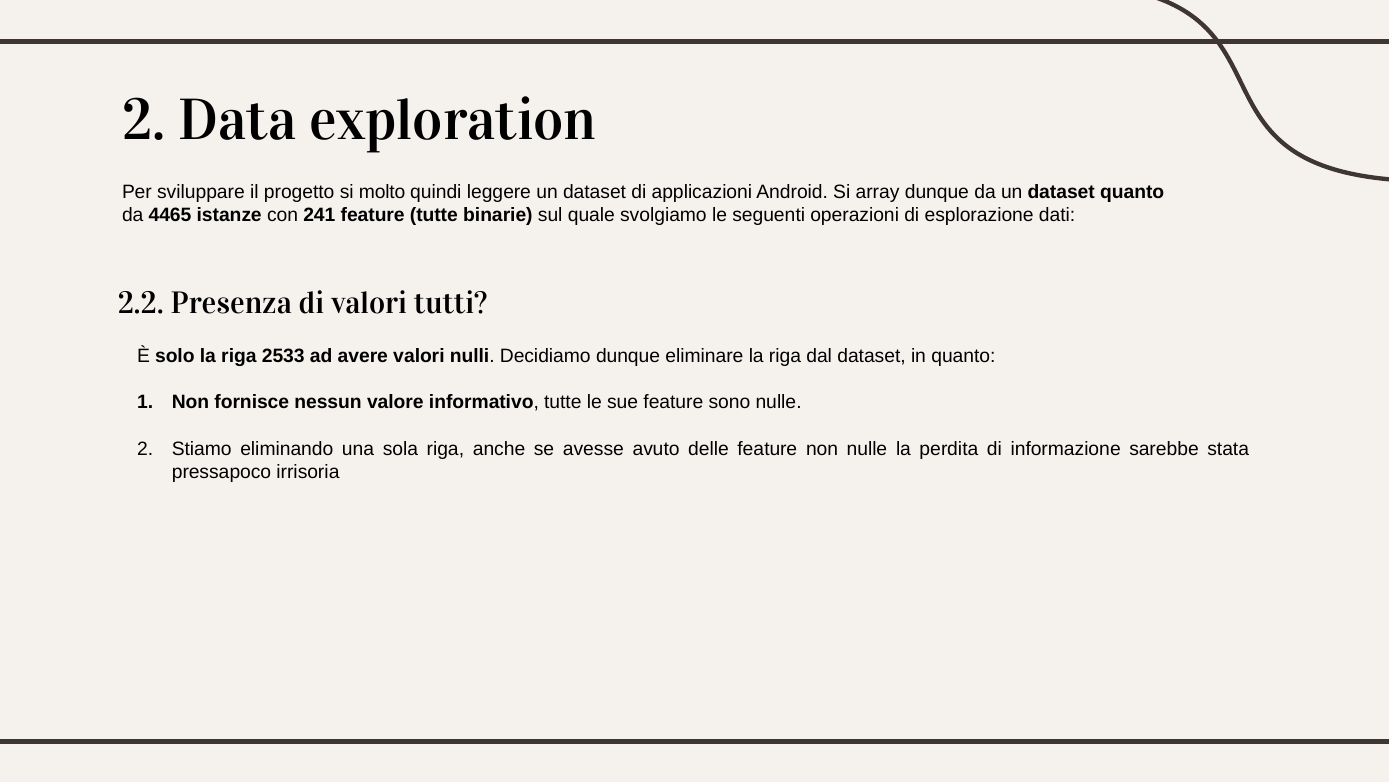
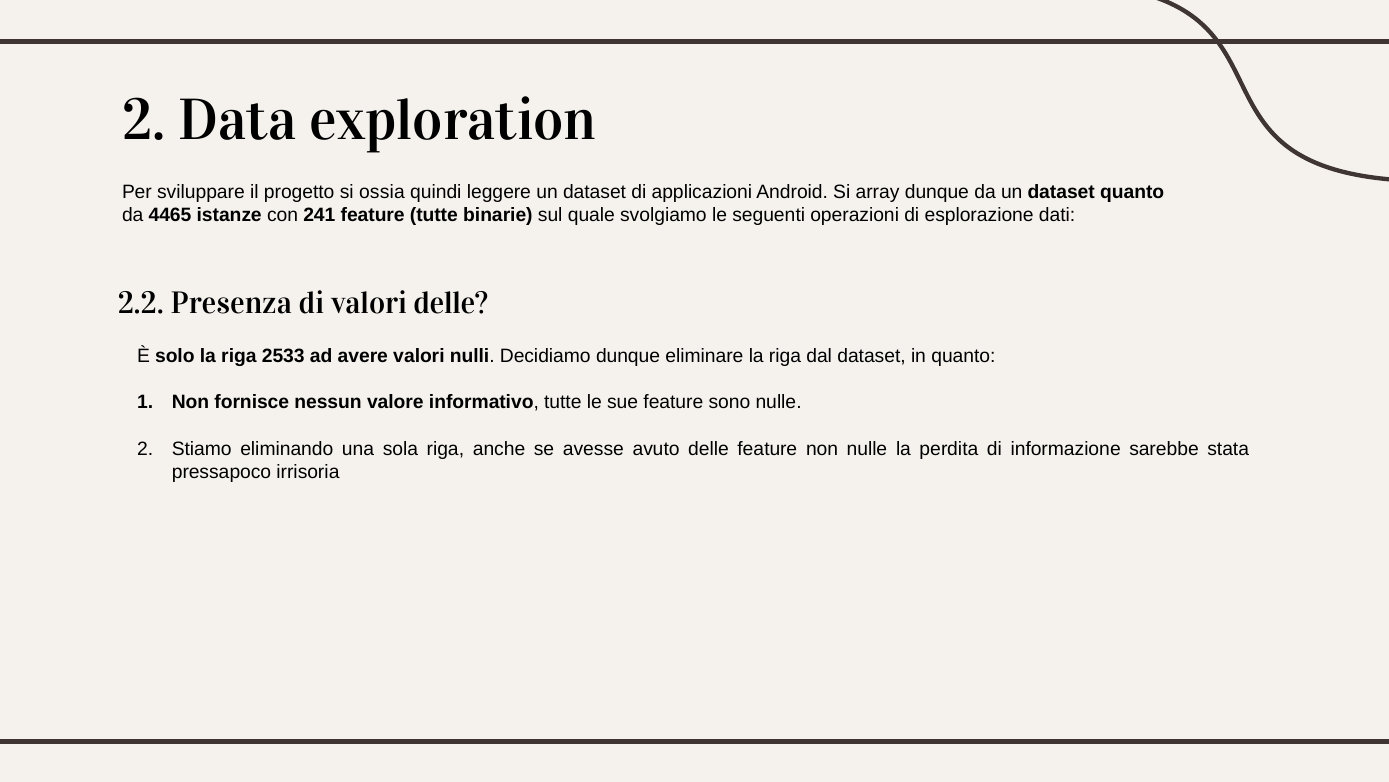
molto: molto -> ossia
valori tutti: tutti -> delle
